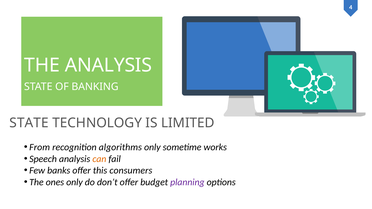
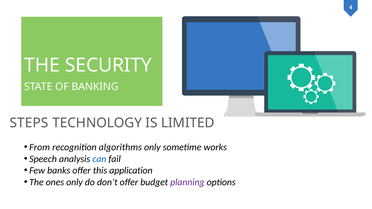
THE ANALYSIS: ANALYSIS -> SECURITY
STATE at (29, 123): STATE -> STEPS
can colour: orange -> blue
consumers: consumers -> application
